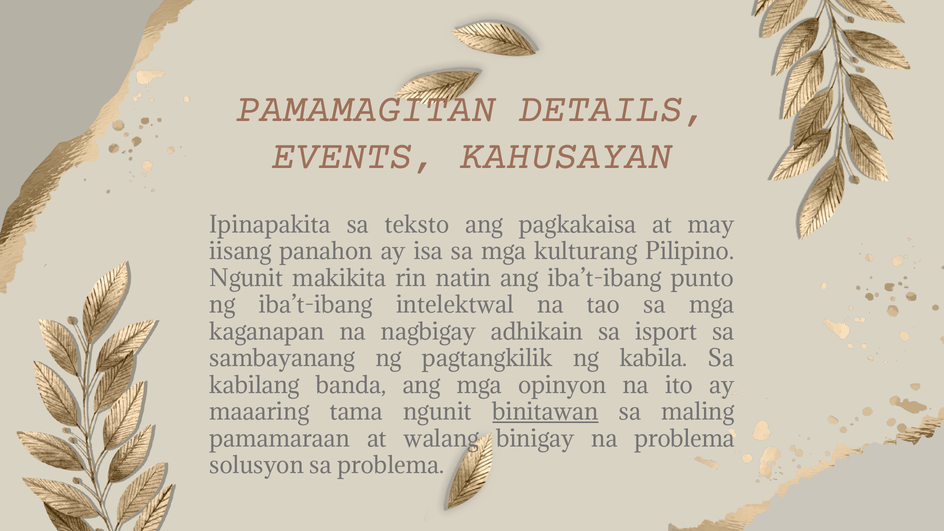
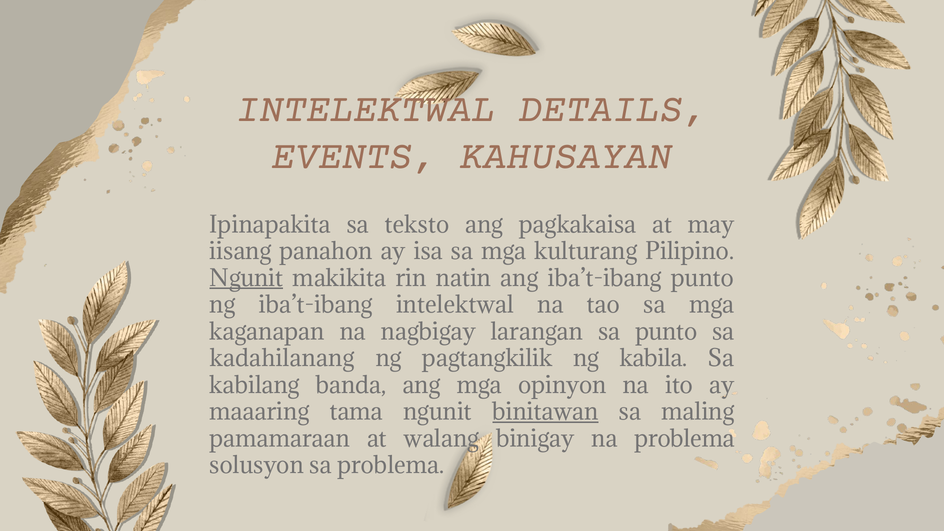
PAMAMAGITAN at (366, 108): PAMAMAGITAN -> INTELEKTWAL
Ngunit at (246, 279) underline: none -> present
adhikain: adhikain -> larangan
sa isport: isport -> punto
sambayanang: sambayanang -> kadahilanang
